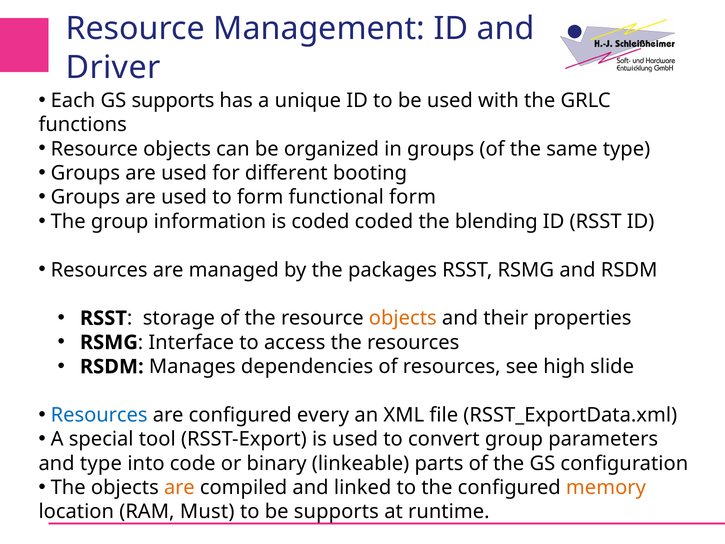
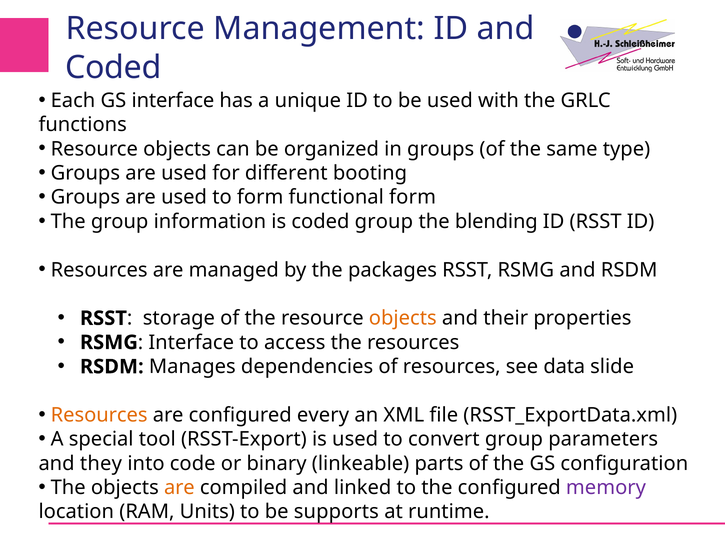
Driver at (113, 67): Driver -> Coded
GS supports: supports -> interface
coded coded: coded -> group
high: high -> data
Resources at (99, 415) colour: blue -> orange
and type: type -> they
memory colour: orange -> purple
Must: Must -> Units
